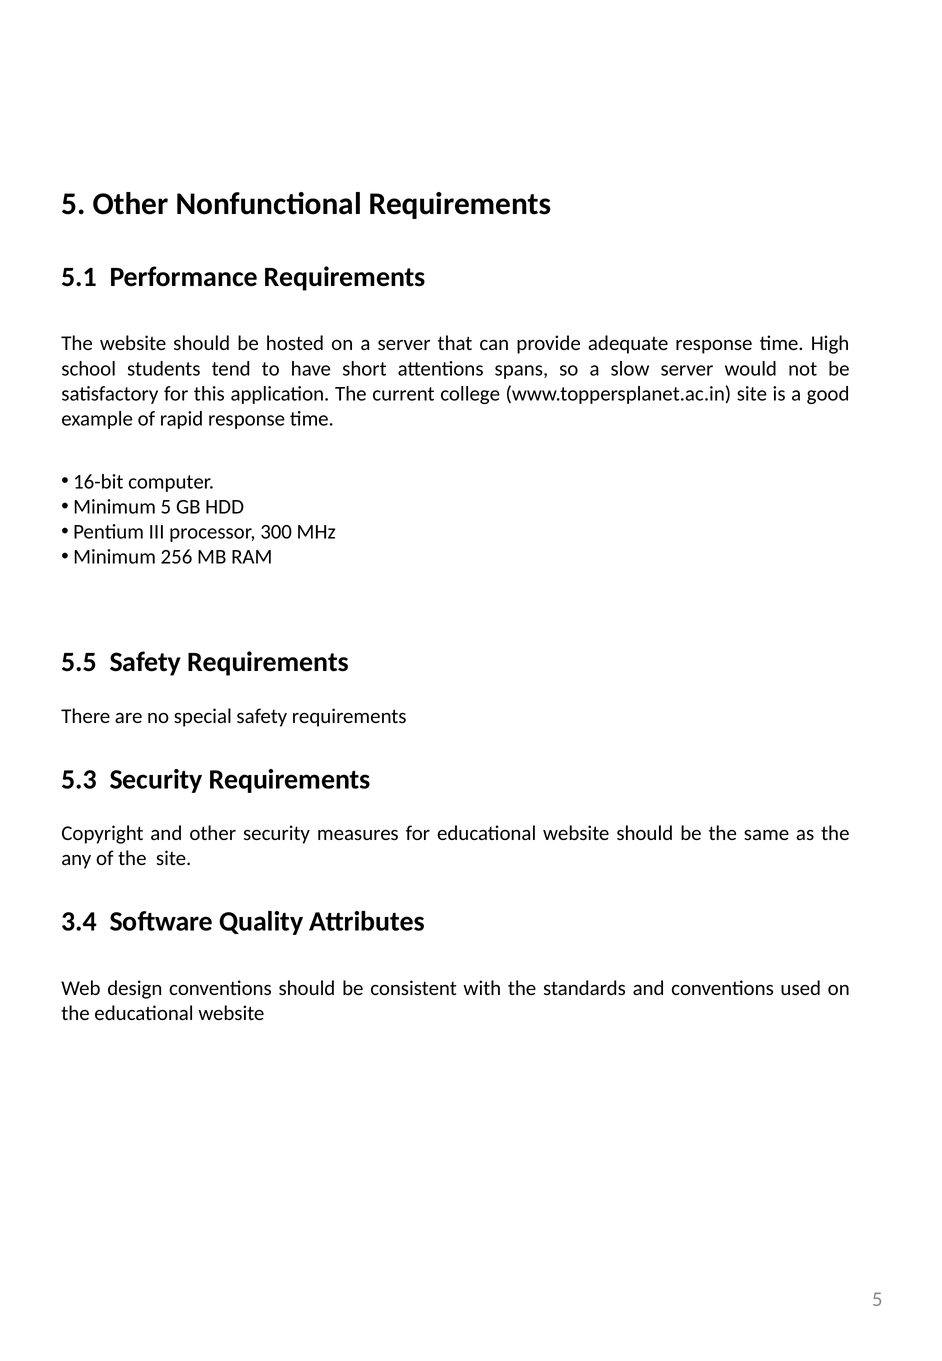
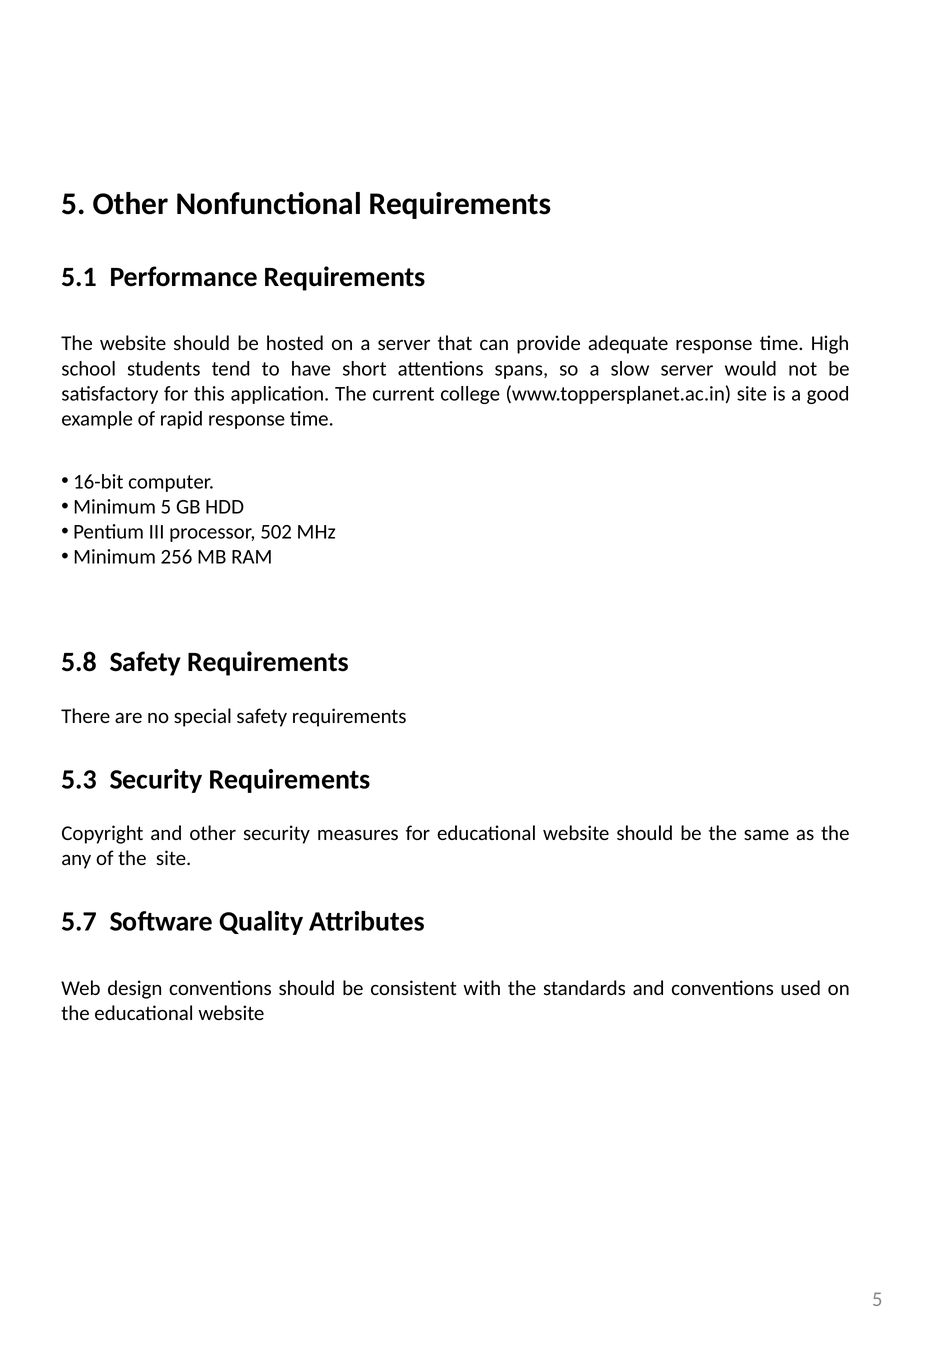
300: 300 -> 502
5.5: 5.5 -> 5.8
3.4: 3.4 -> 5.7
